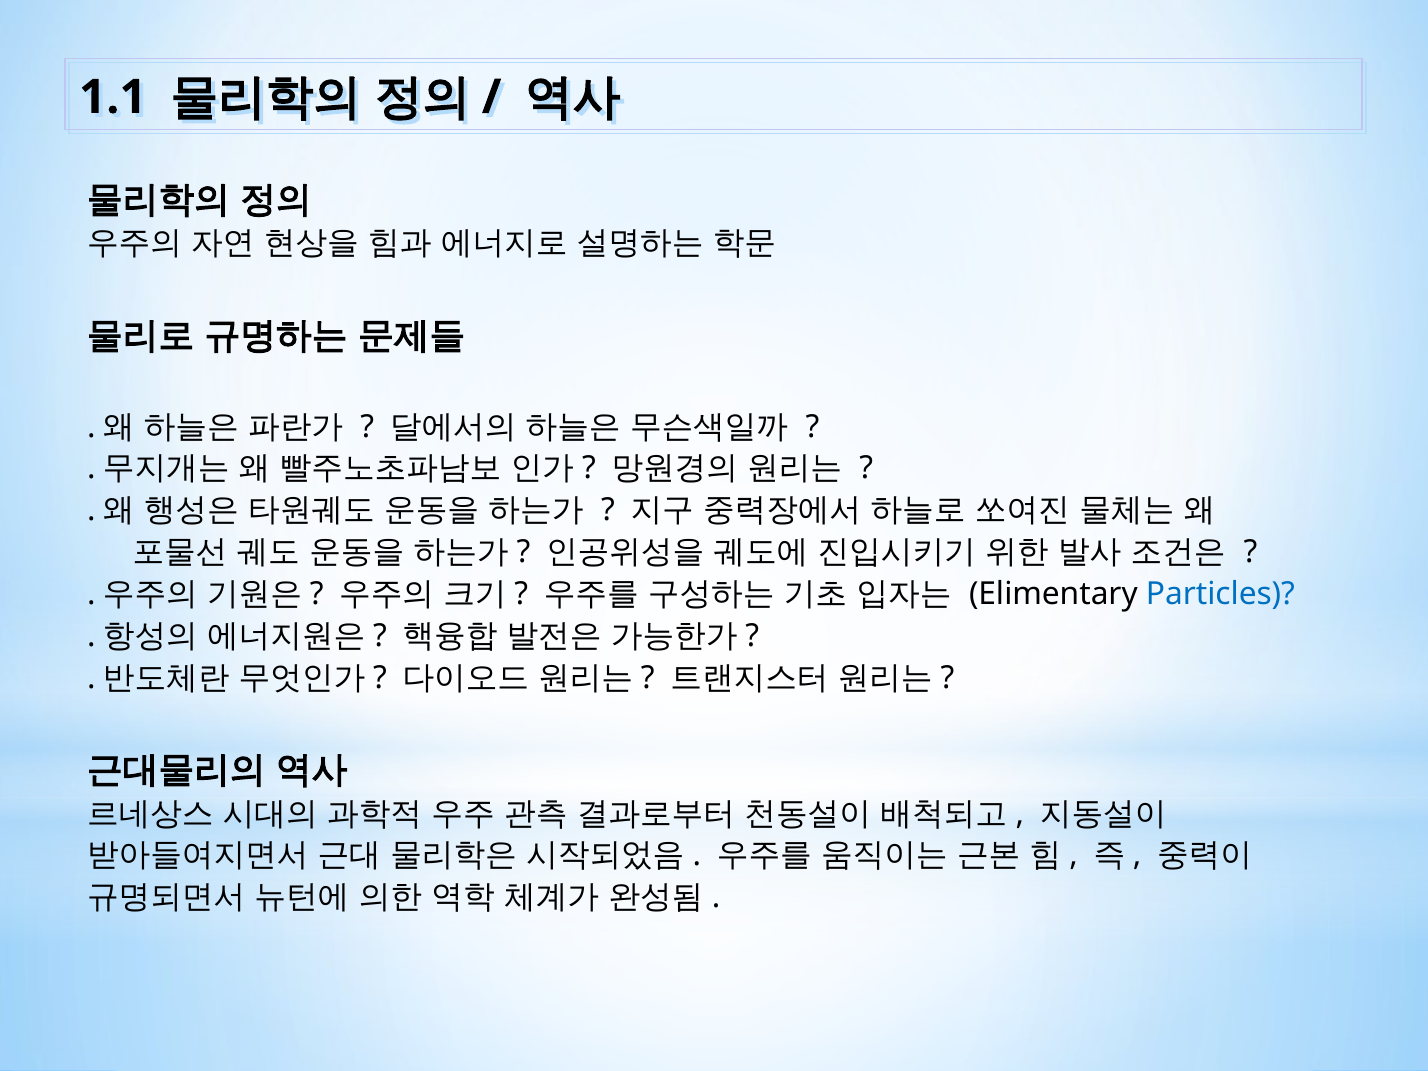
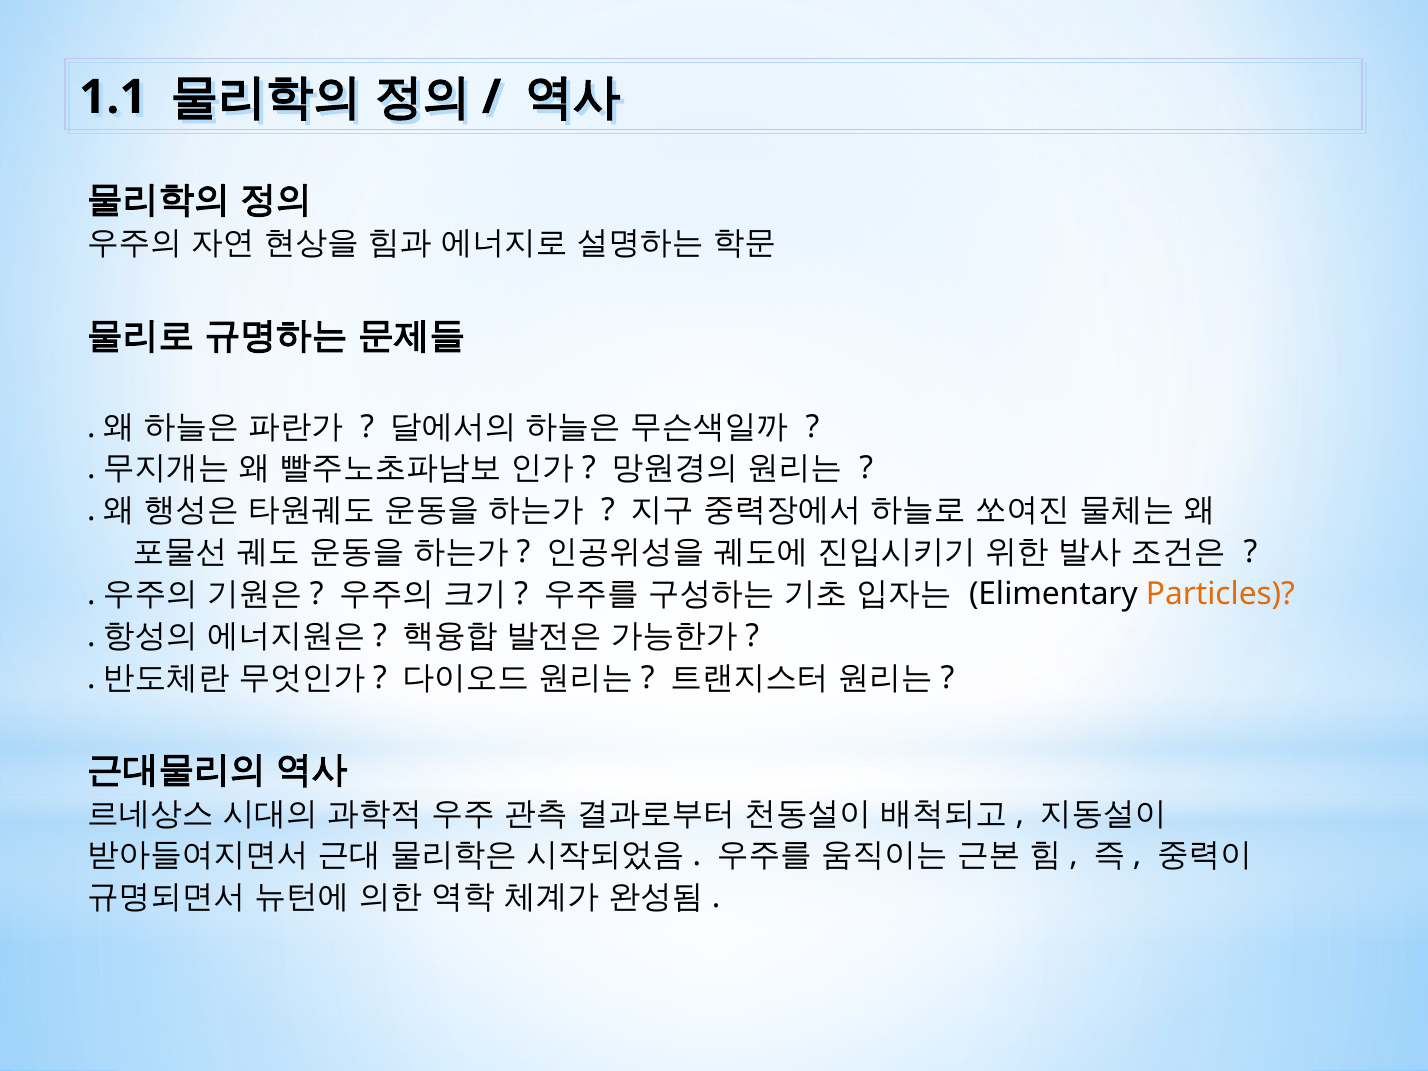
Particles colour: blue -> orange
